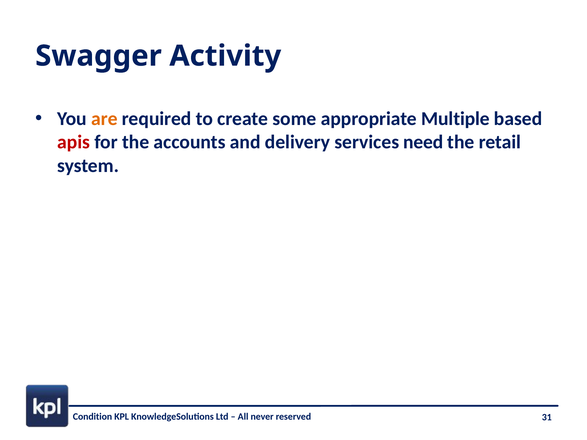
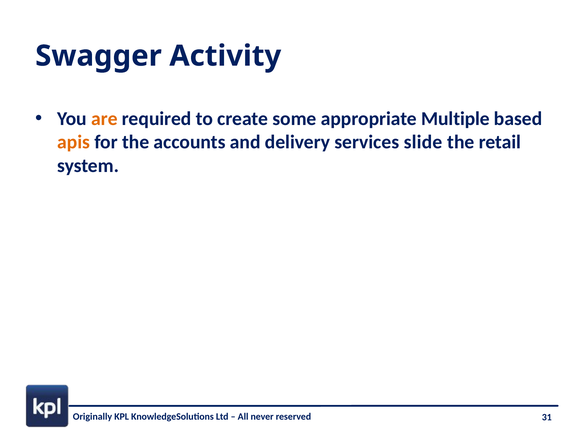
apis colour: red -> orange
need: need -> slide
Condition: Condition -> Originally
